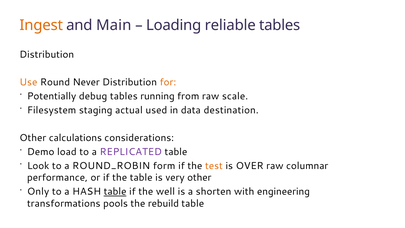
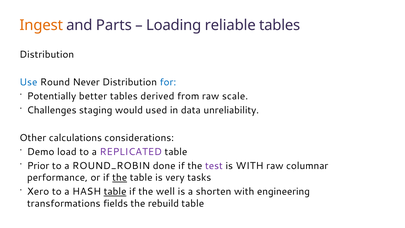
Main: Main -> Parts
Use colour: orange -> blue
for colour: orange -> blue
debug: debug -> better
running: running -> derived
Filesystem: Filesystem -> Challenges
actual: actual -> would
destination: destination -> unreliability
Look: Look -> Prior
form: form -> done
test colour: orange -> purple
is OVER: OVER -> WITH
the at (120, 178) underline: none -> present
very other: other -> tasks
Only: Only -> Xero
pools: pools -> fields
